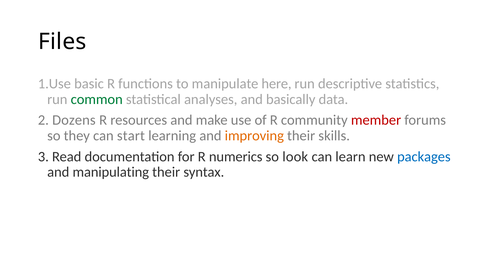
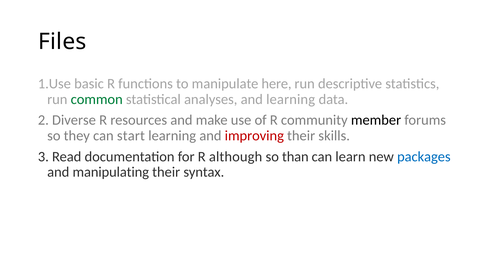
and basically: basically -> learning
Dozens: Dozens -> Diverse
member colour: red -> black
improving colour: orange -> red
numerics: numerics -> although
look: look -> than
